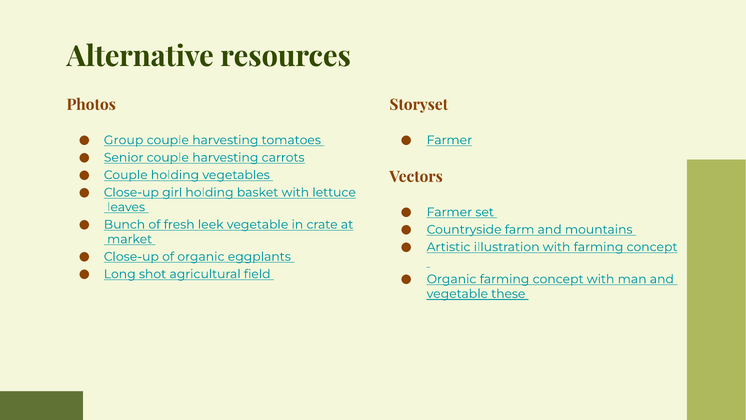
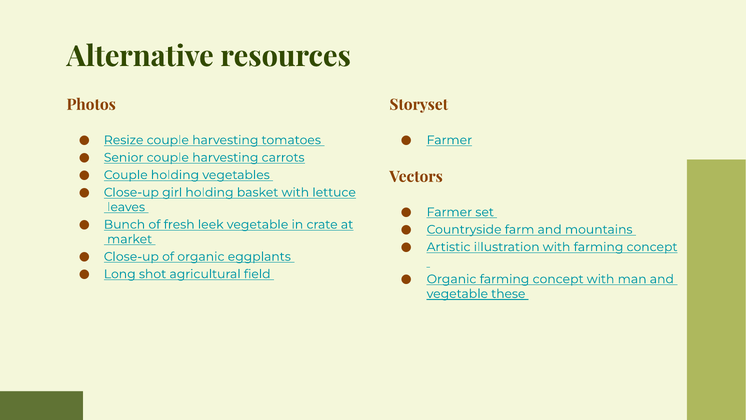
Group: Group -> Resize
